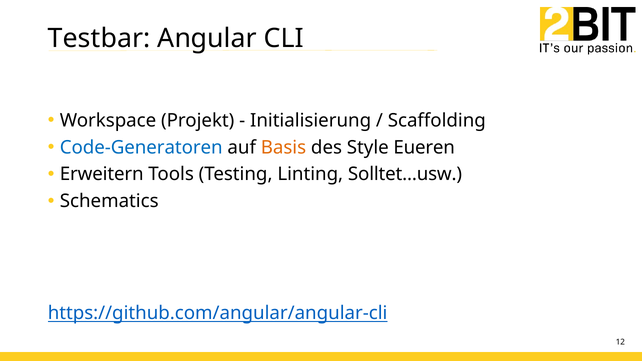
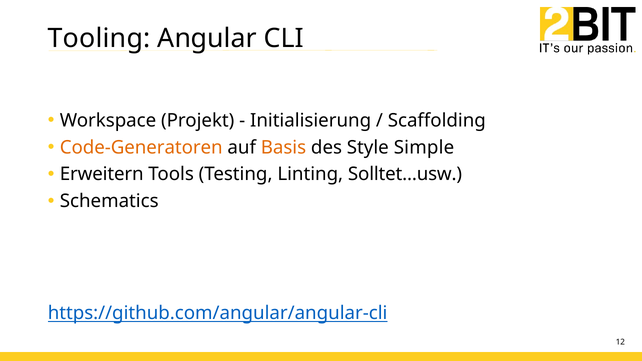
Testbar: Testbar -> Tooling
Code-Generatoren colour: blue -> orange
Eueren: Eueren -> Simple
